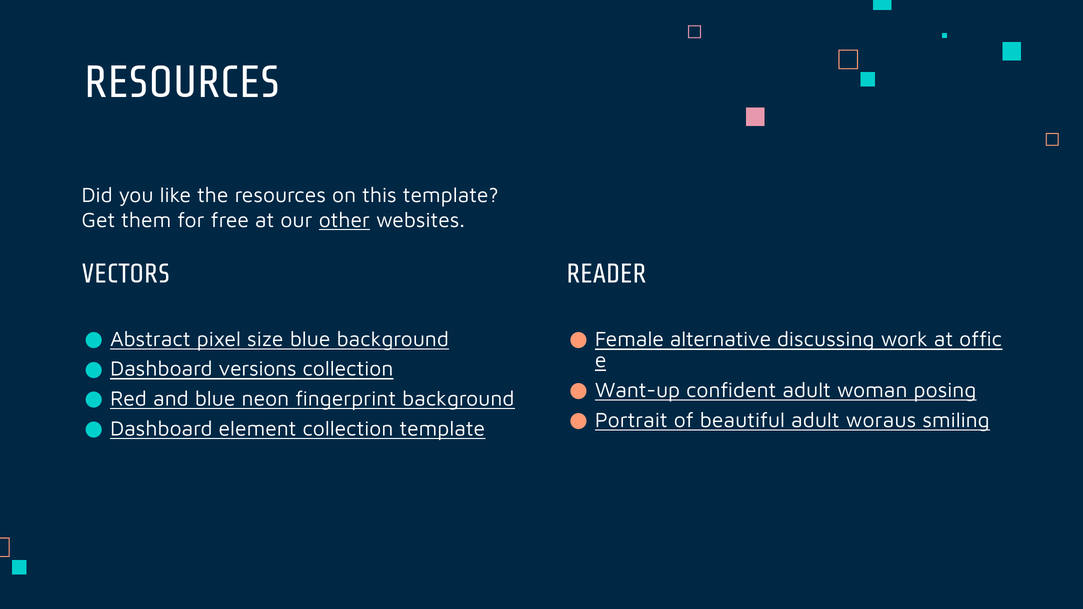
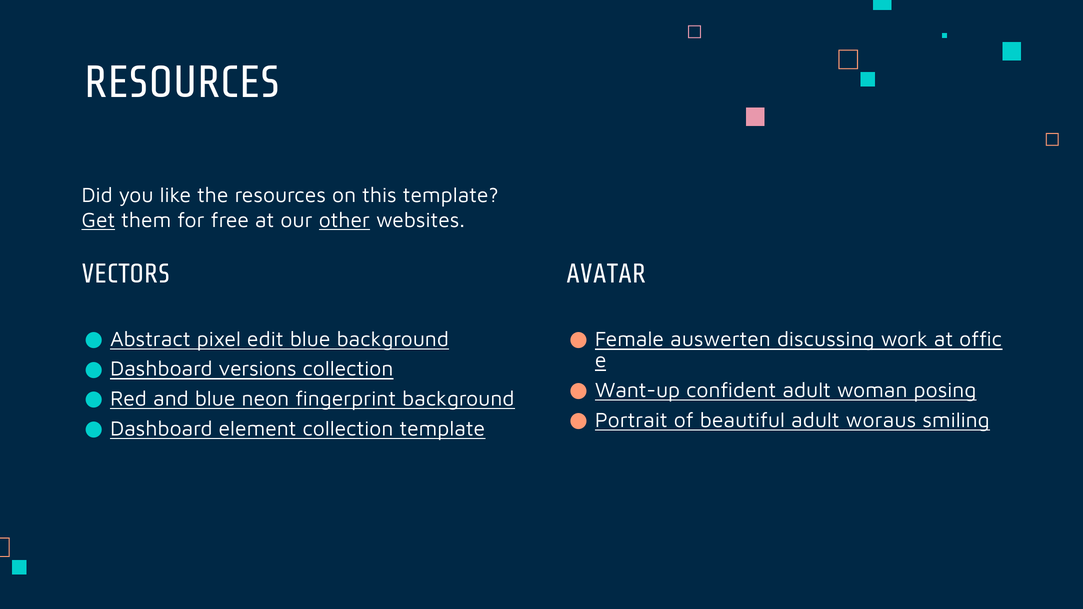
Get underline: none -> present
READER: READER -> AVATAR
size: size -> edit
alternative: alternative -> auswerten
